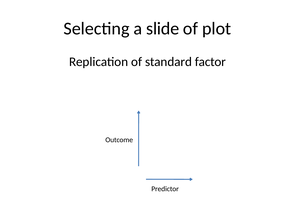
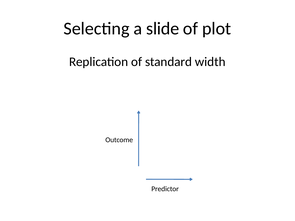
factor: factor -> width
